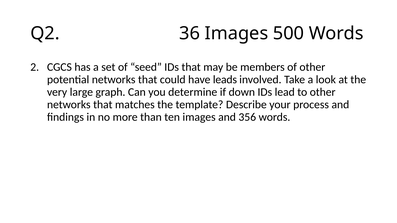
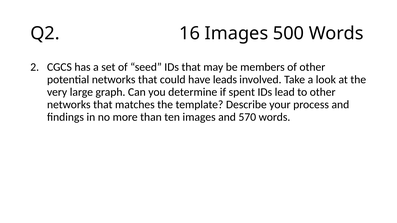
36: 36 -> 16
down: down -> spent
356: 356 -> 570
